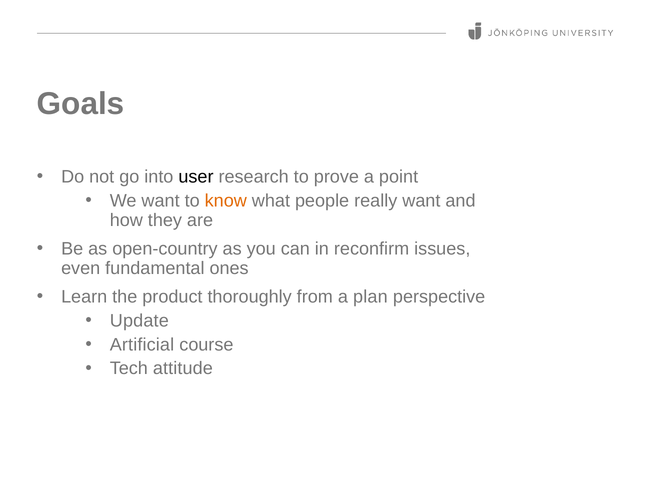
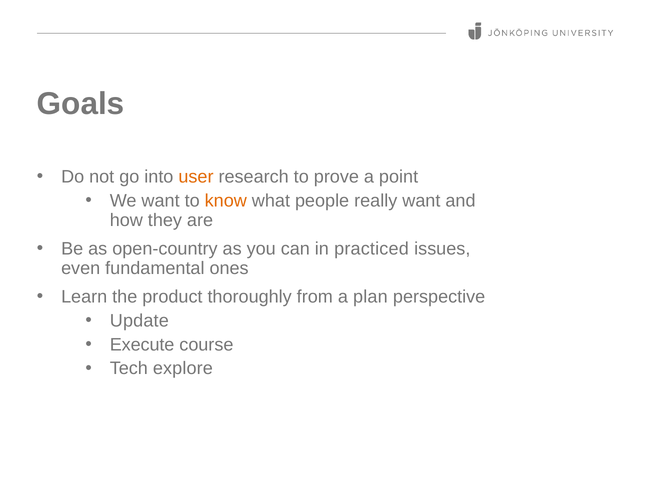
user colour: black -> orange
reconfirm: reconfirm -> practiced
Artificial: Artificial -> Execute
attitude: attitude -> explore
